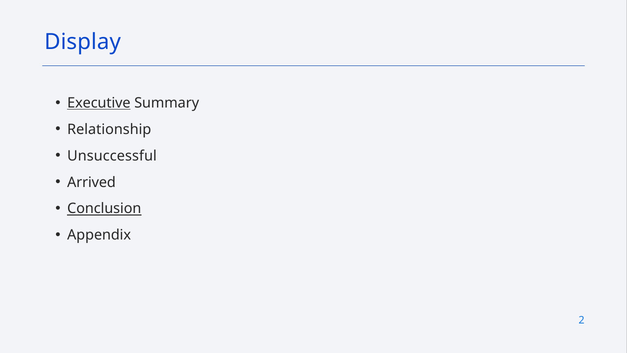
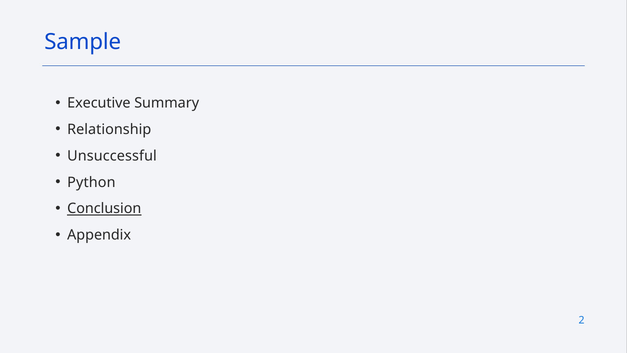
Display: Display -> Sample
Executive underline: present -> none
Arrived: Arrived -> Python
